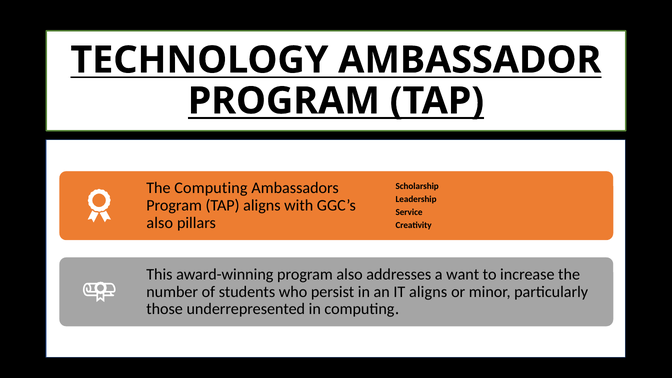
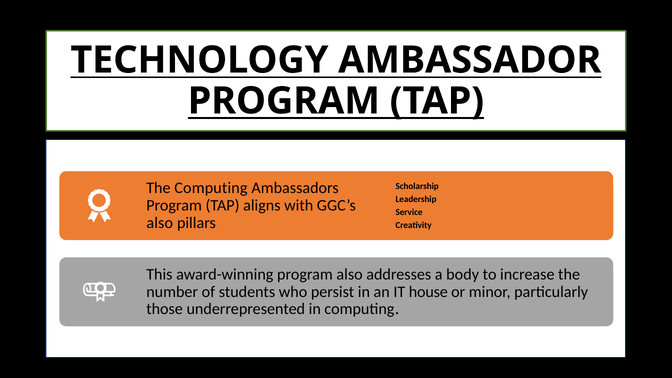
want: want -> body
IT aligns: aligns -> house
